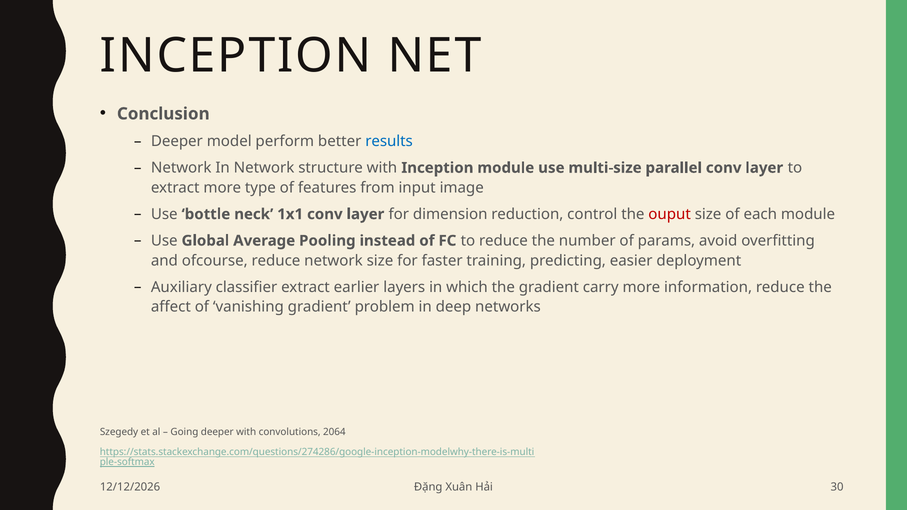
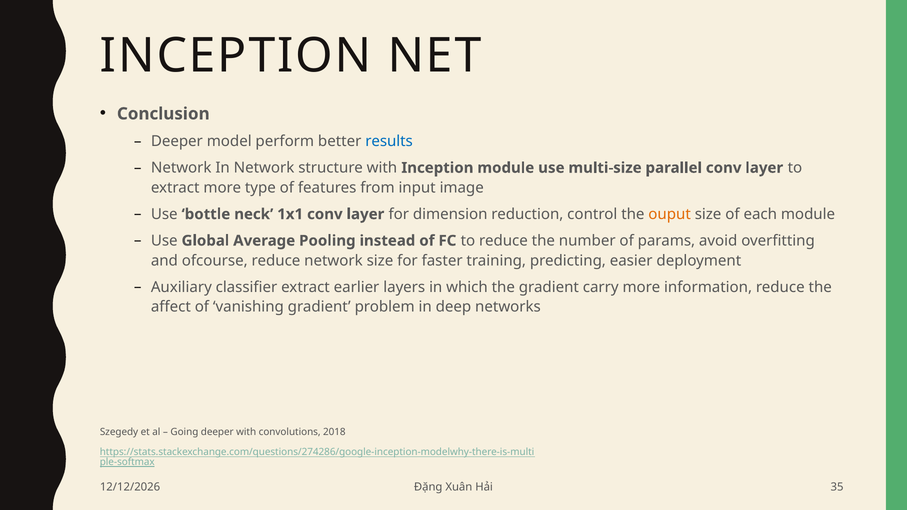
ouput colour: red -> orange
2064: 2064 -> 2018
30: 30 -> 35
